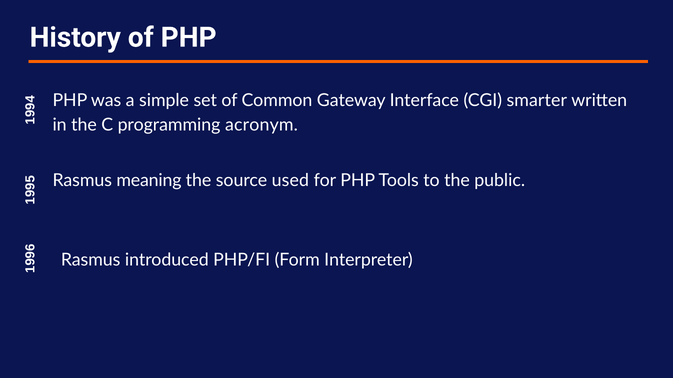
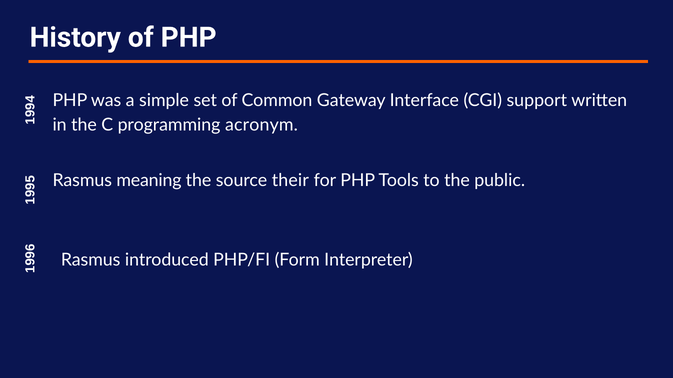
smarter: smarter -> support
used: used -> their
